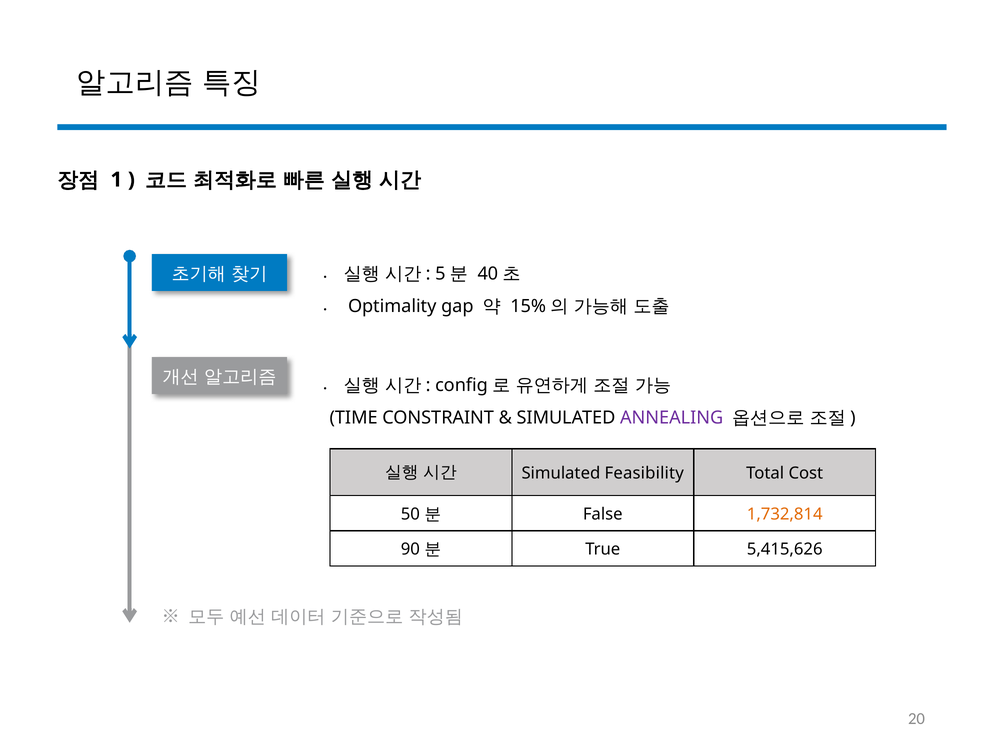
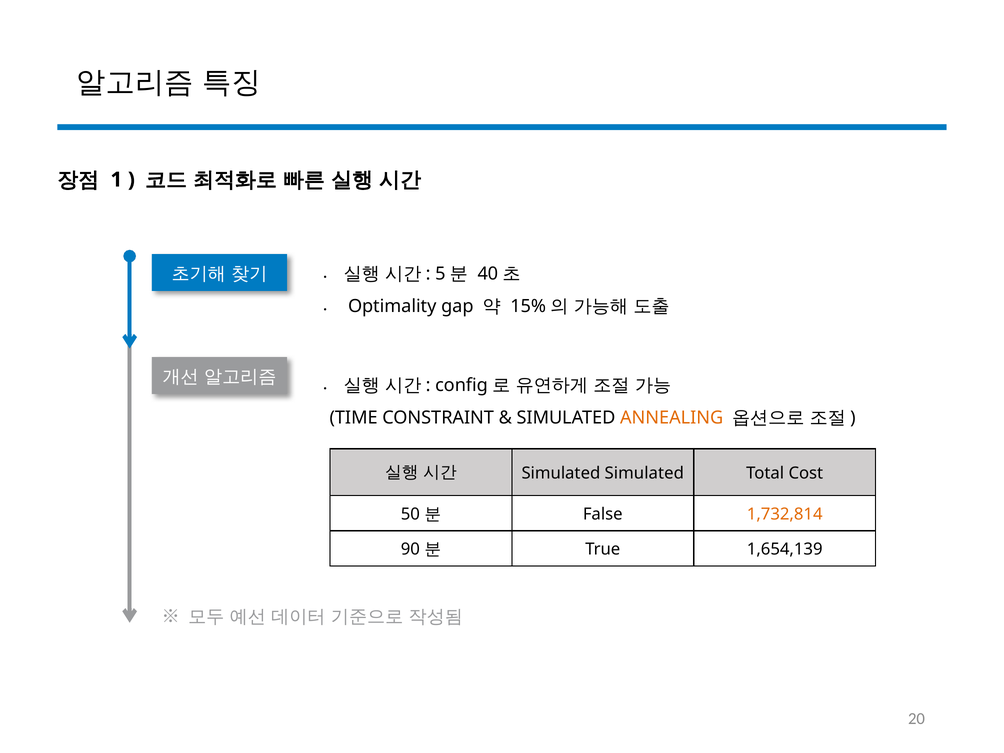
ANNEALING colour: purple -> orange
Simulated Feasibility: Feasibility -> Simulated
5,415,626: 5,415,626 -> 1,654,139
